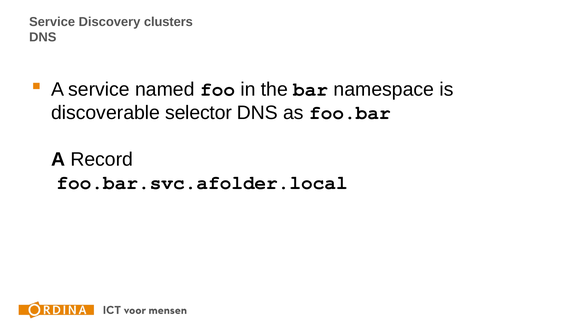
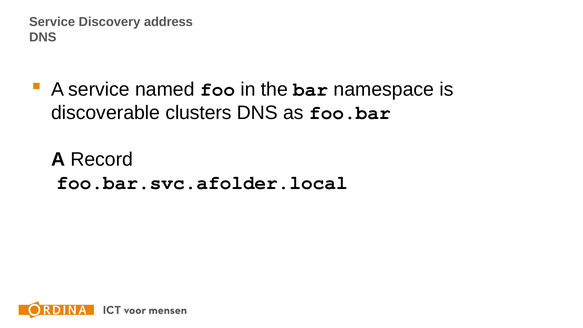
clusters: clusters -> address
selector: selector -> clusters
